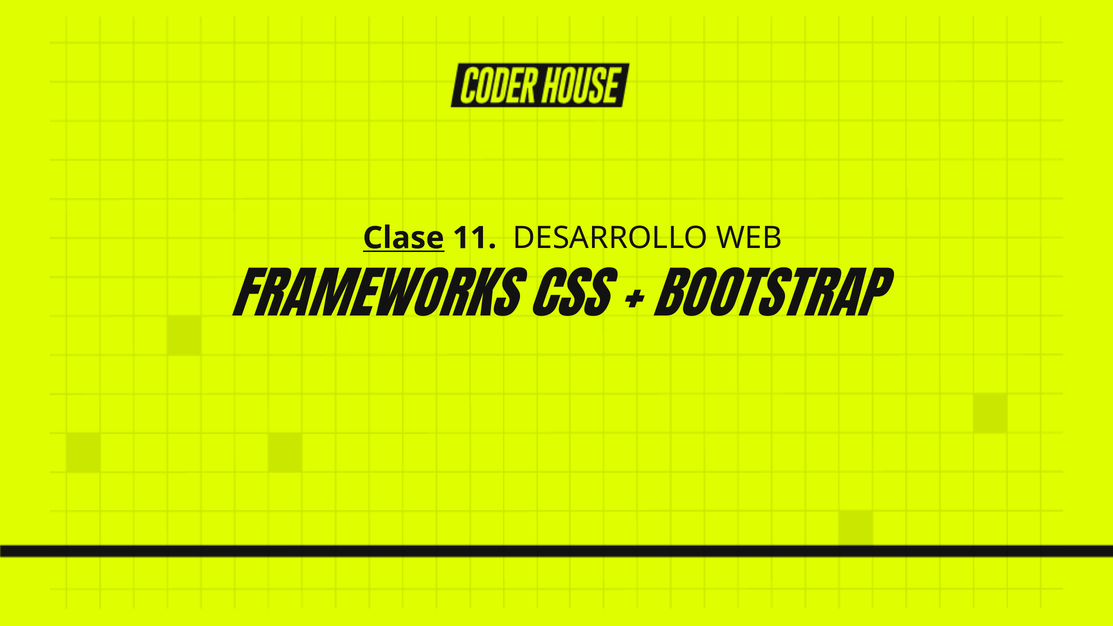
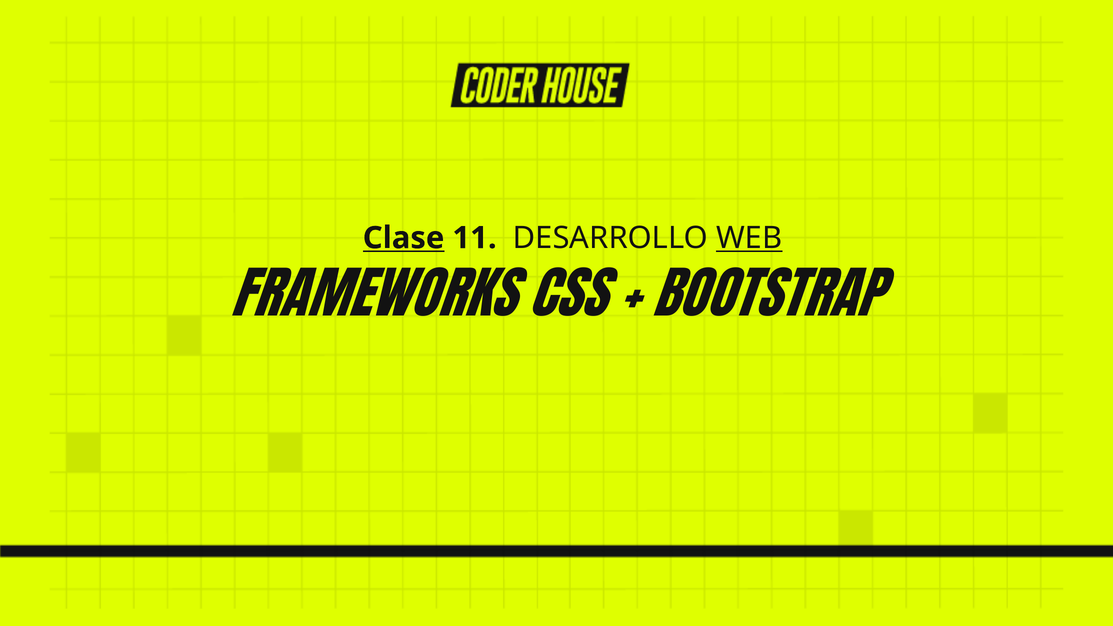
WEB underline: none -> present
